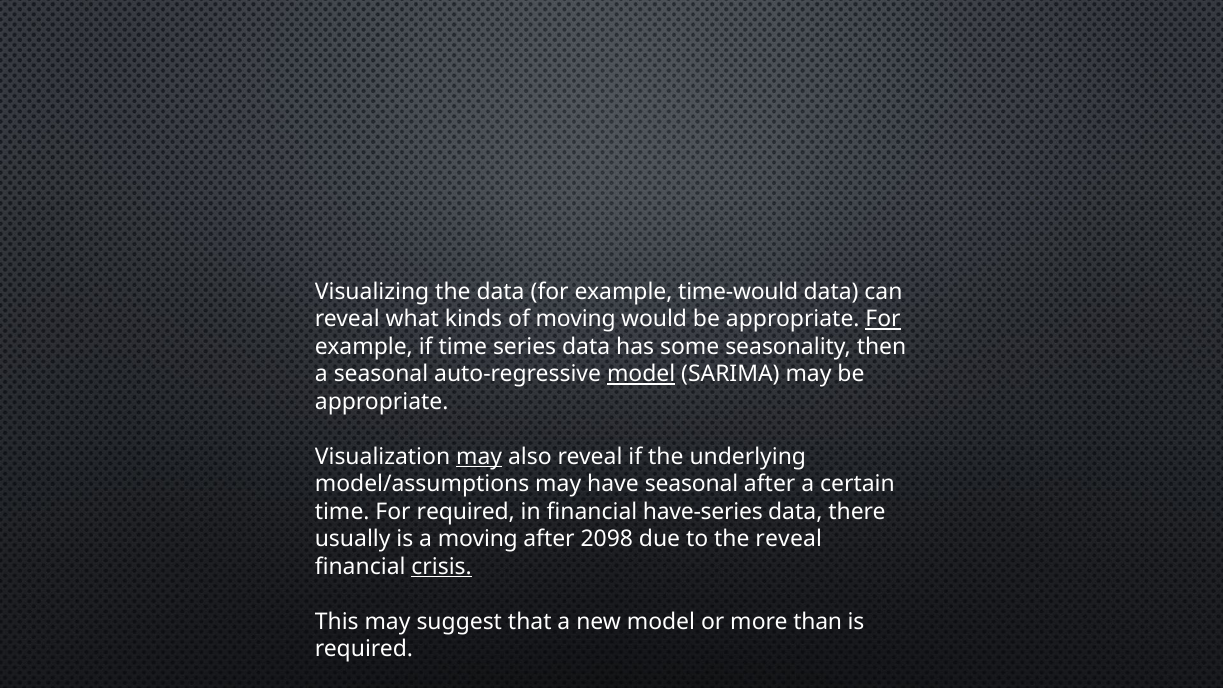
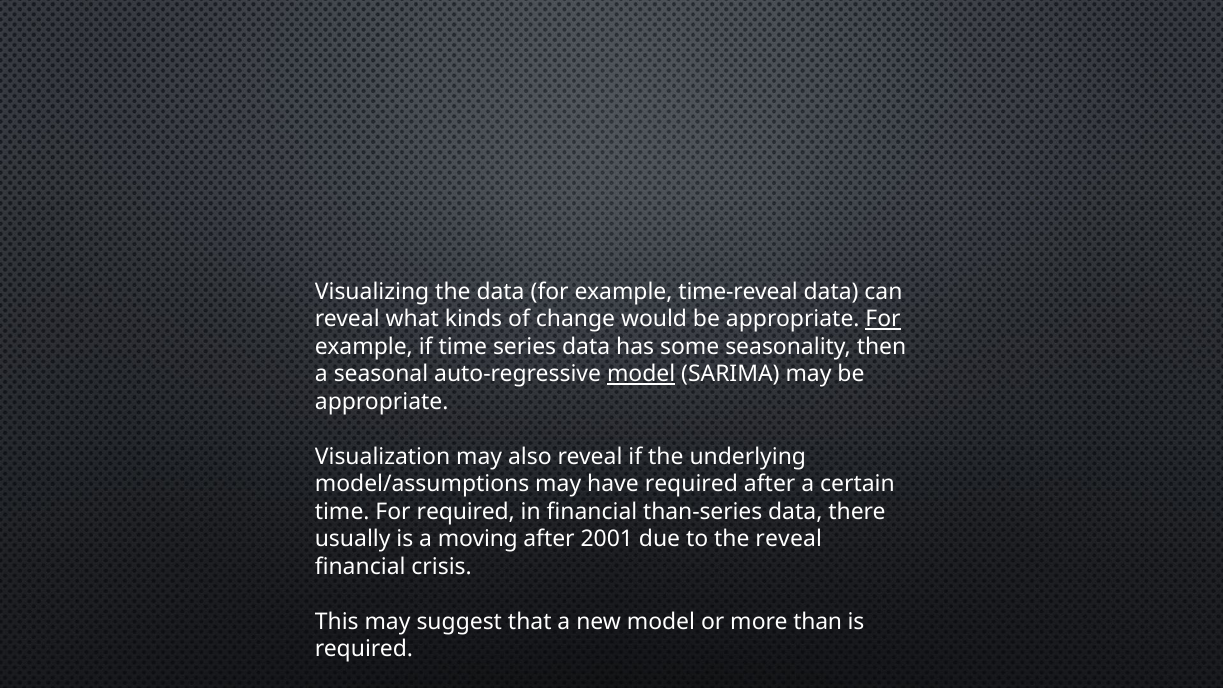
time-would: time-would -> time-reveal
of moving: moving -> change
may at (479, 457) underline: present -> none
have seasonal: seasonal -> required
have-series: have-series -> than-series
2098: 2098 -> 2001
crisis underline: present -> none
